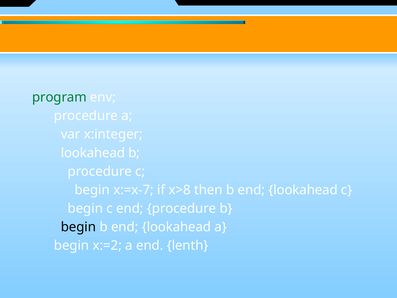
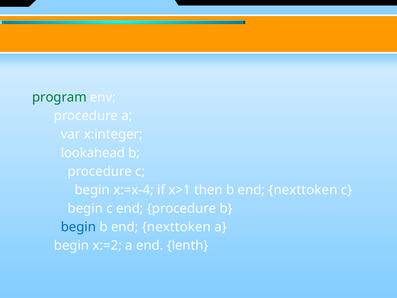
x:=x-7: x:=x-7 -> x:=x-4
x>8: x>8 -> x>1
then b end lookahead: lookahead -> nexttoken
begin at (78, 227) colour: black -> blue
lookahead at (176, 227): lookahead -> nexttoken
